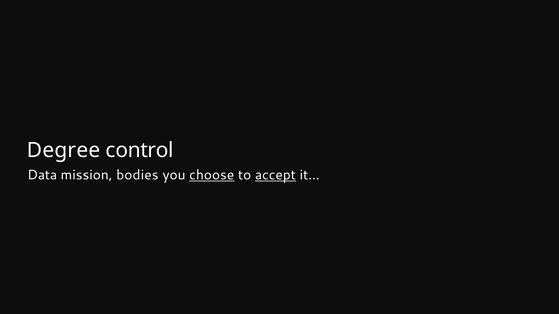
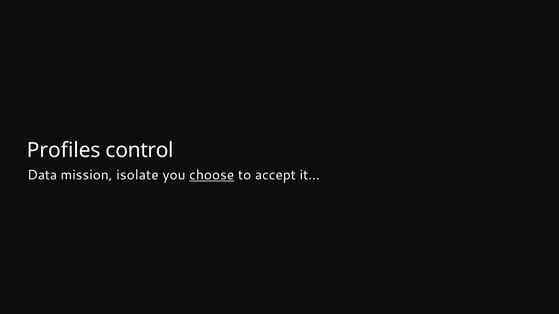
Degree: Degree -> Profiles
bodies: bodies -> isolate
accept underline: present -> none
